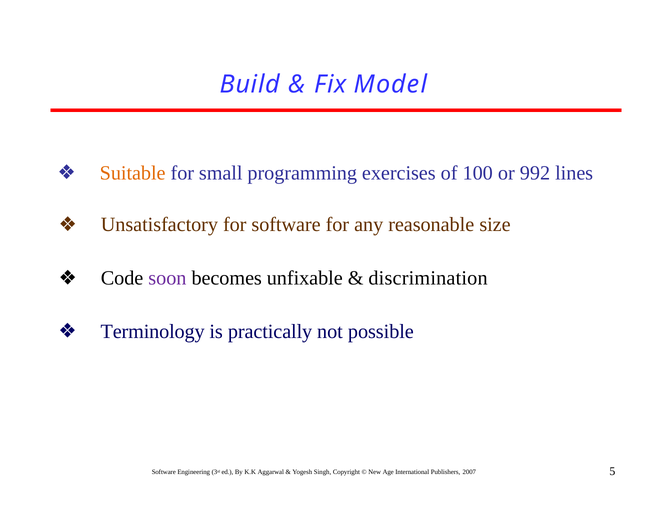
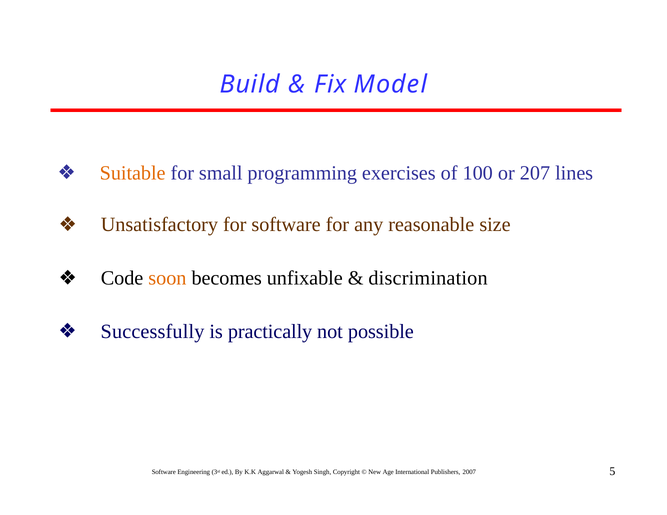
992: 992 -> 207
soon colour: purple -> orange
Terminology: Terminology -> Successfully
